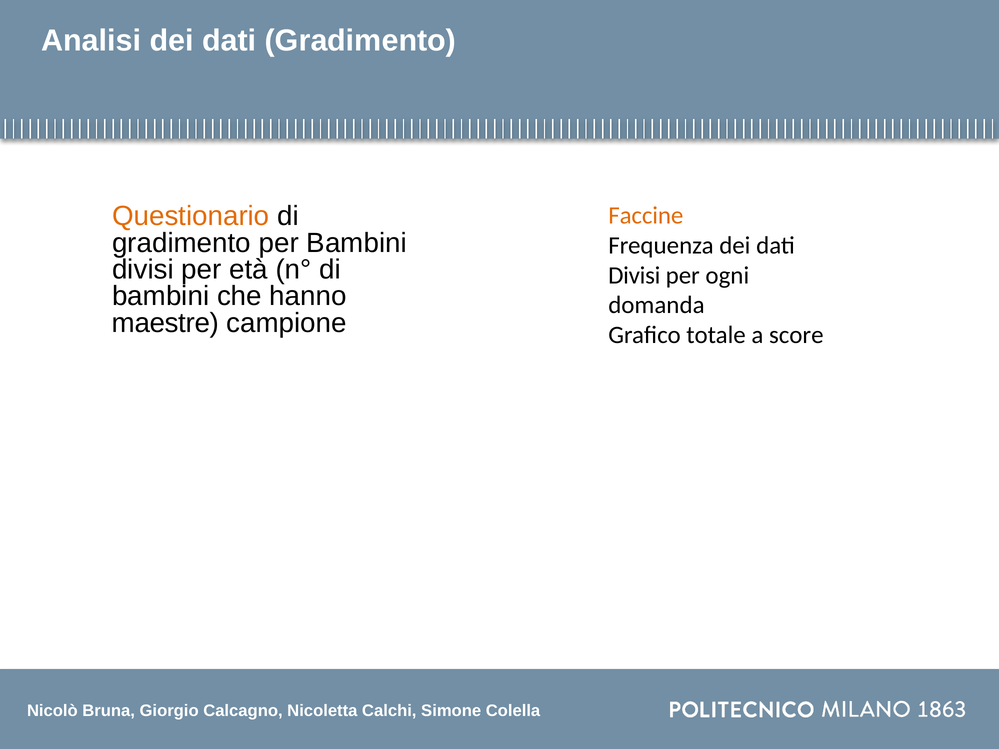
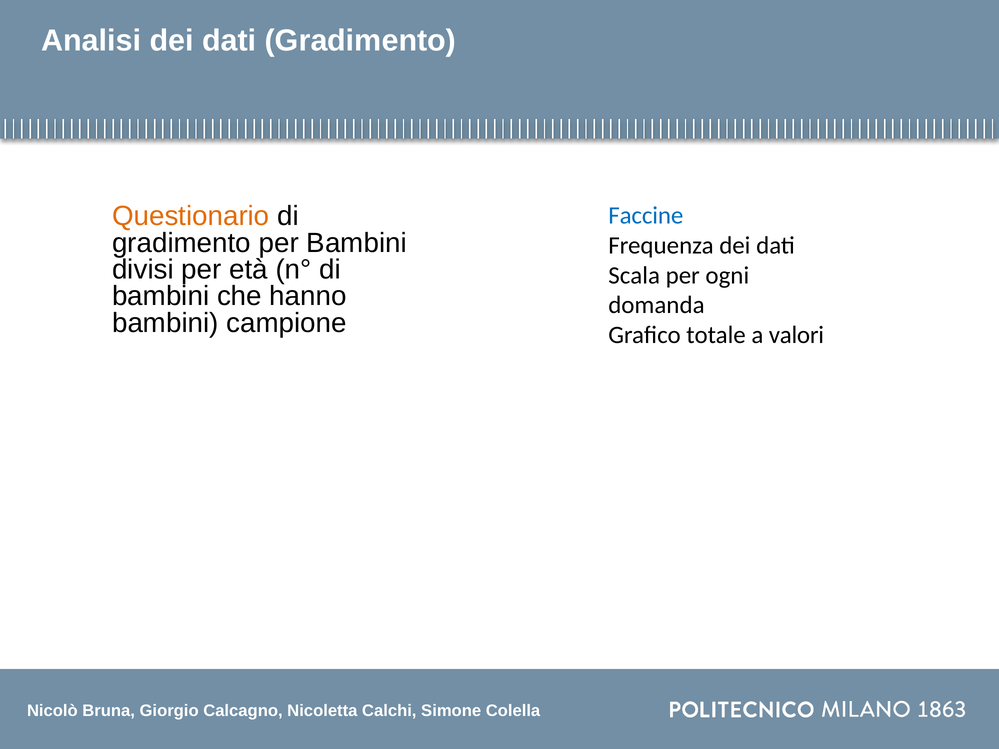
Faccine colour: orange -> blue
Divisi at (634, 275): Divisi -> Scala
maestre at (165, 323): maestre -> bambini
score: score -> valori
